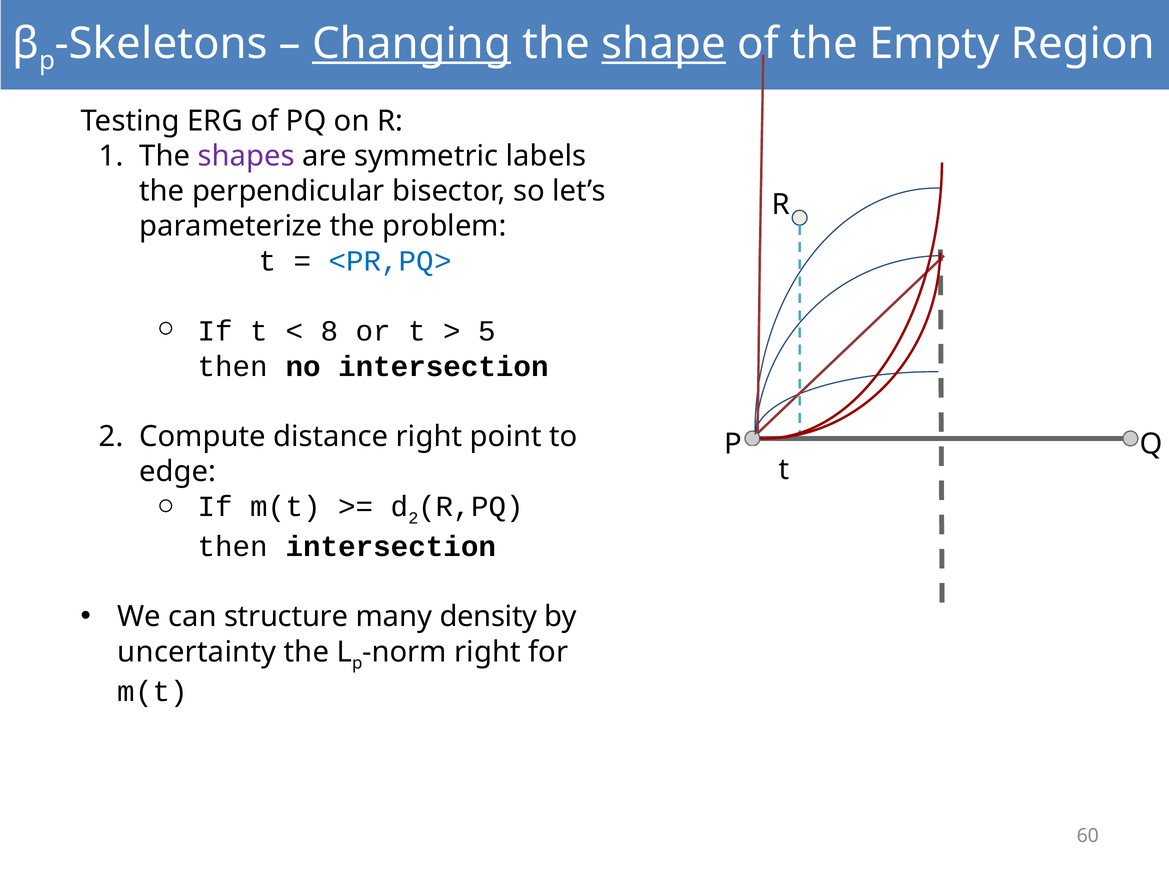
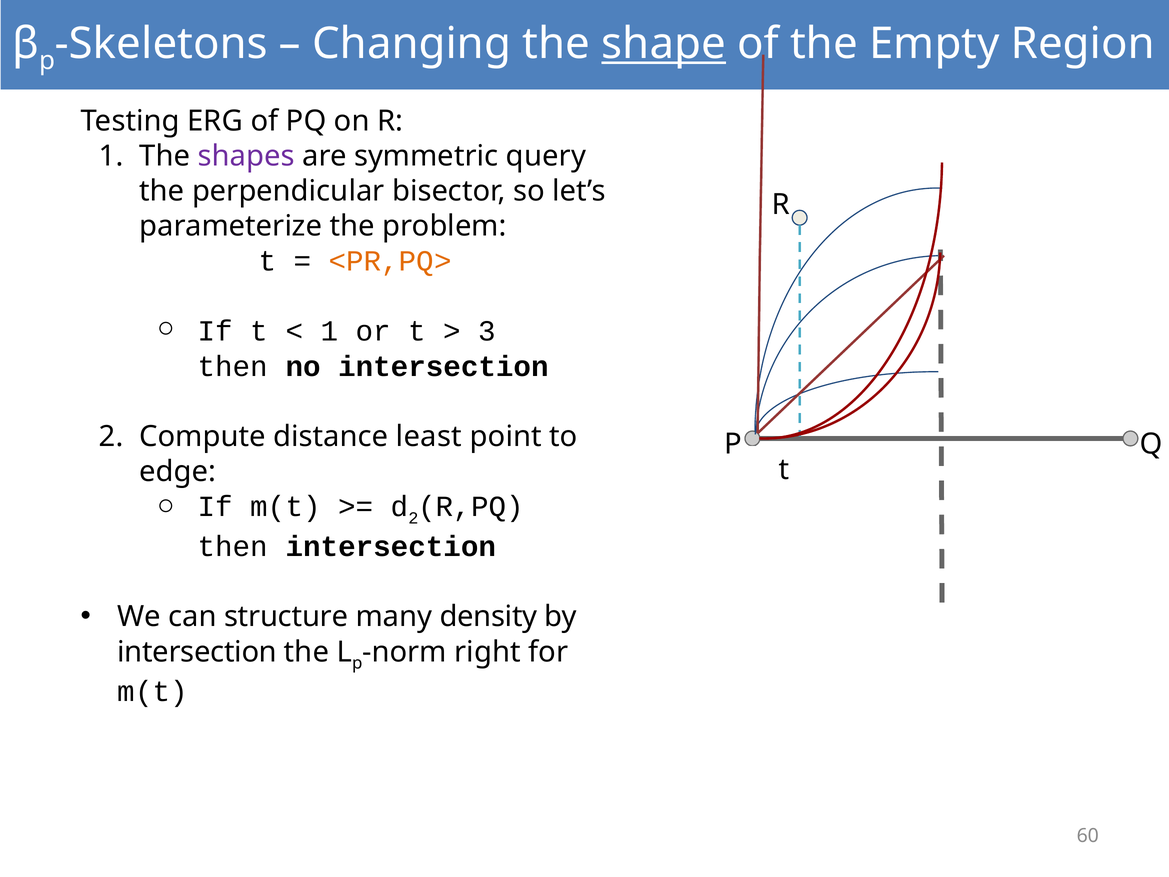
Changing underline: present -> none
labels: labels -> query
<PR,PQ> colour: blue -> orange
8 at (329, 331): 8 -> 1
5: 5 -> 3
distance right: right -> least
uncertainty at (197, 652): uncertainty -> intersection
